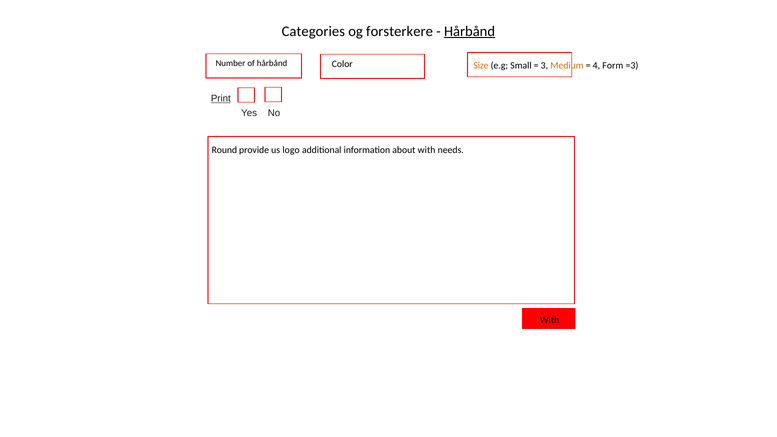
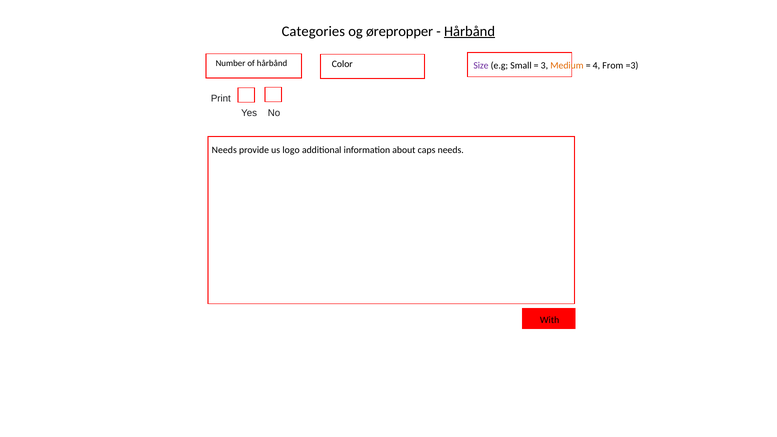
forsterkere: forsterkere -> ørepropper
Size colour: orange -> purple
Form: Form -> From
Print underline: present -> none
Round at (224, 150): Round -> Needs
about with: with -> caps
